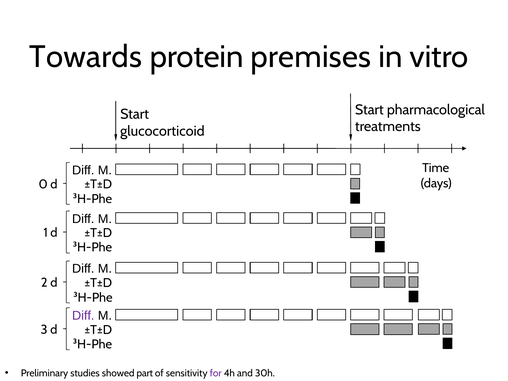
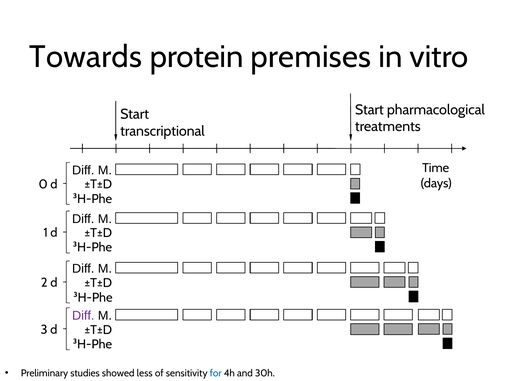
glucocorticoid: glucocorticoid -> transcriptional
part: part -> less
for colour: purple -> blue
